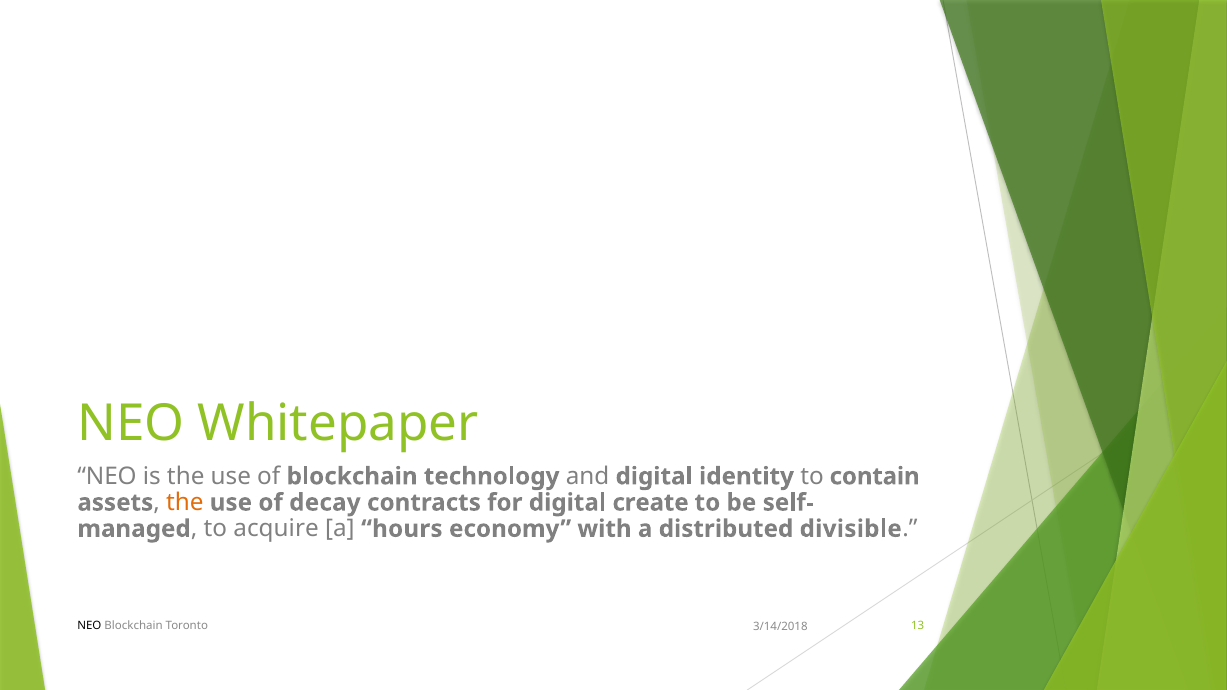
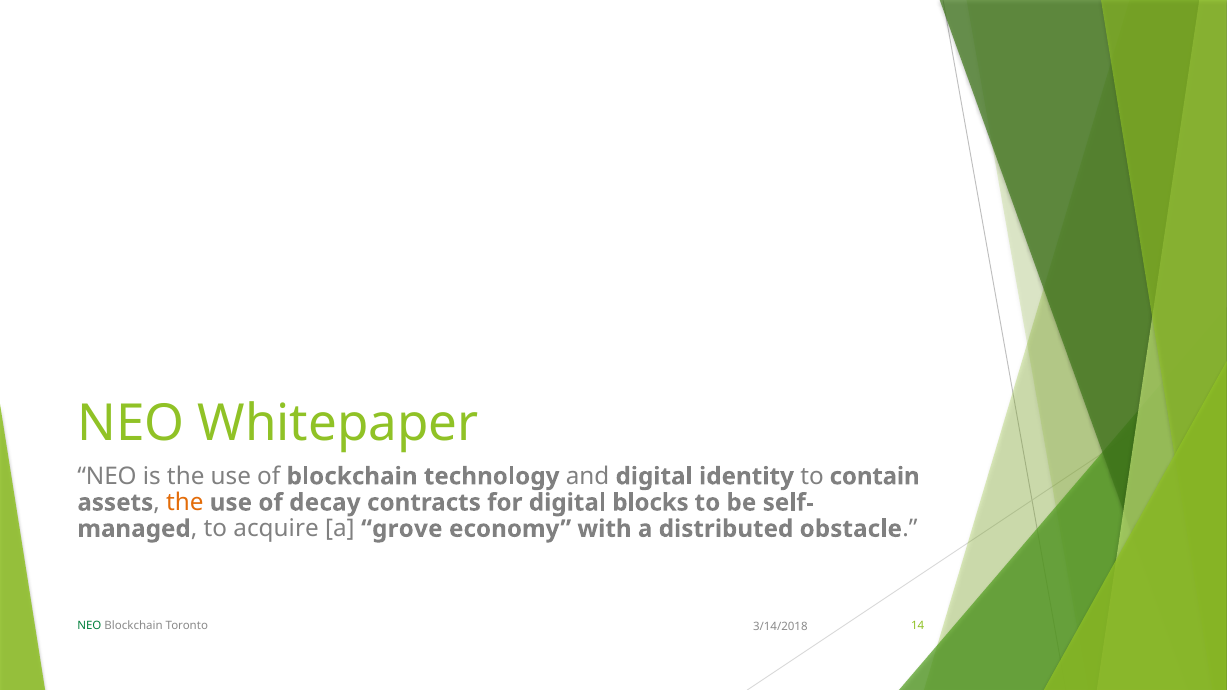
create: create -> blocks
hours: hours -> grove
divisible: divisible -> obstacle
NEO at (89, 626) colour: black -> green
13: 13 -> 14
